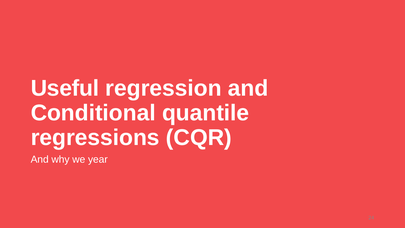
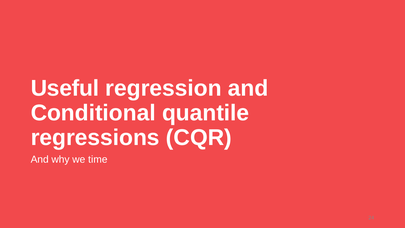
year: year -> time
